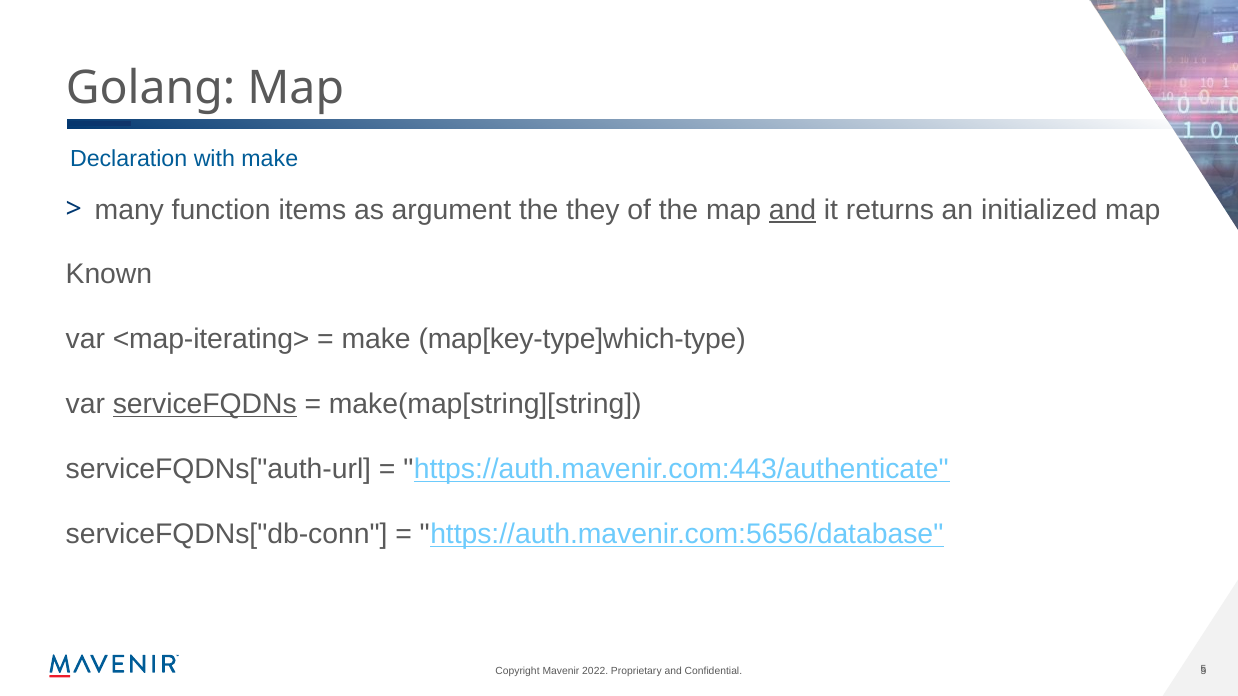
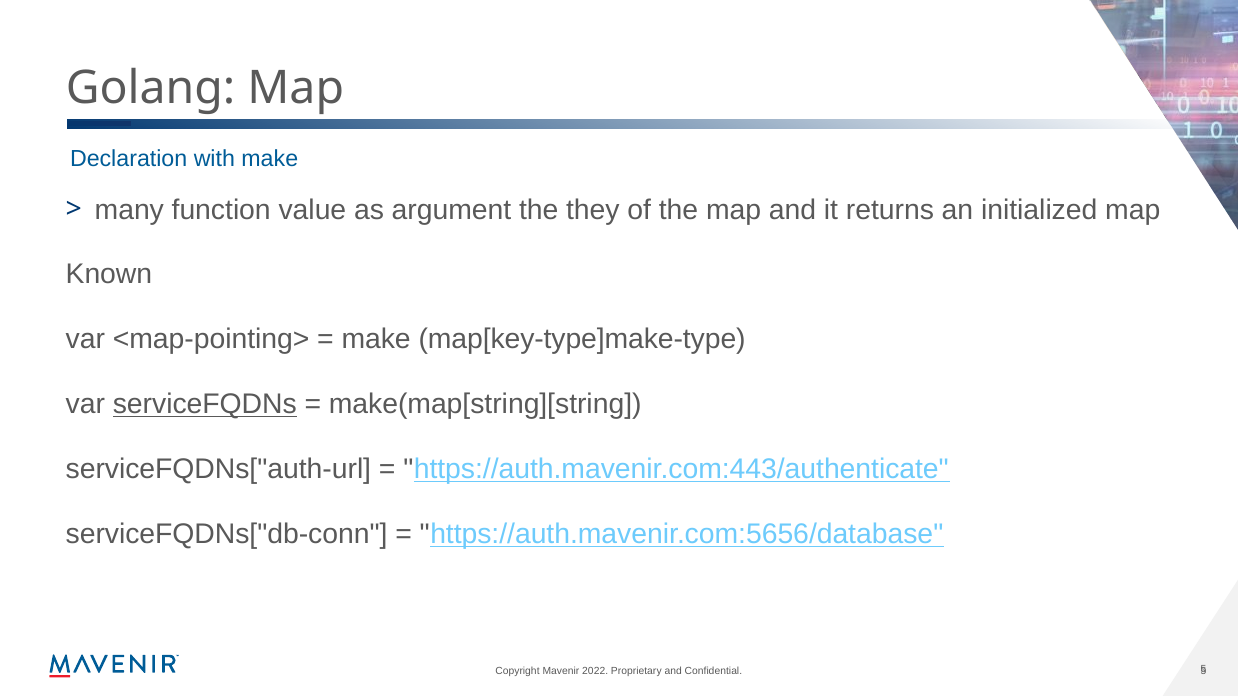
items: items -> value
and at (792, 210) underline: present -> none
<map-iterating>: <map-iterating> -> <map-pointing>
map[key-type]which-type: map[key-type]which-type -> map[key-type]make-type
